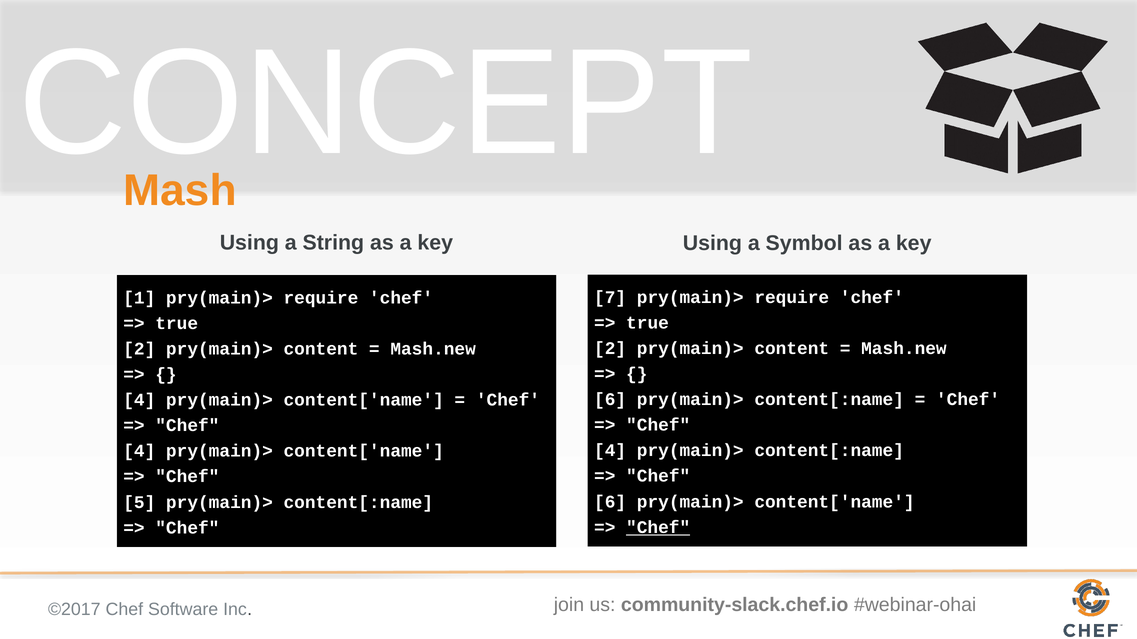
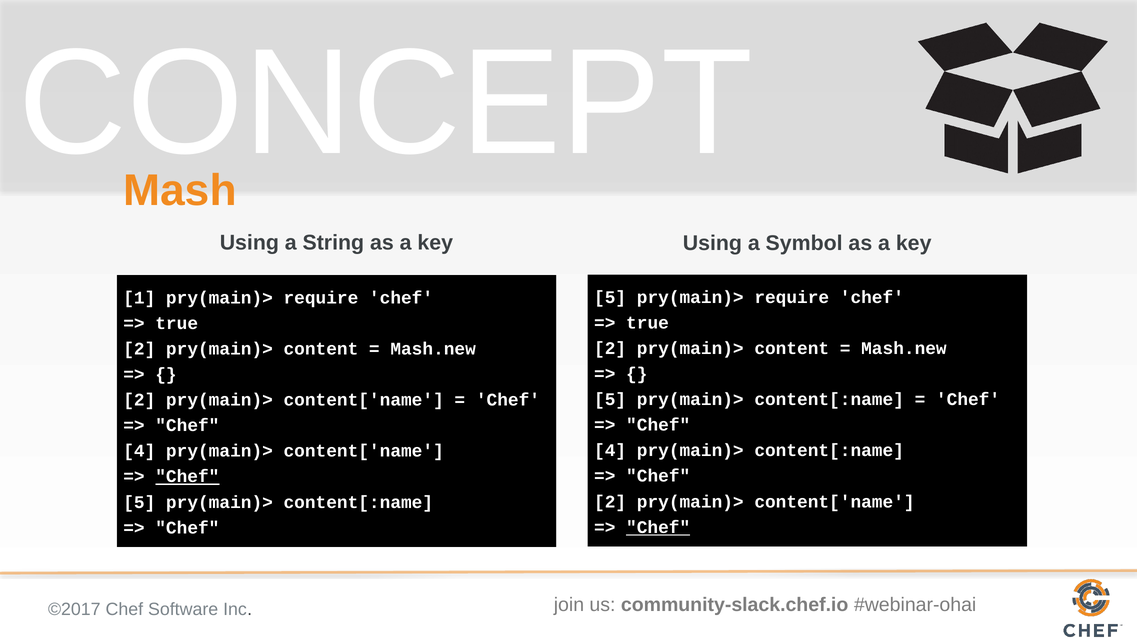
7 at (610, 297): 7 -> 5
6 at (610, 400): 6 -> 5
4 at (139, 400): 4 -> 2
Chef at (187, 477) underline: none -> present
6 at (610, 502): 6 -> 2
